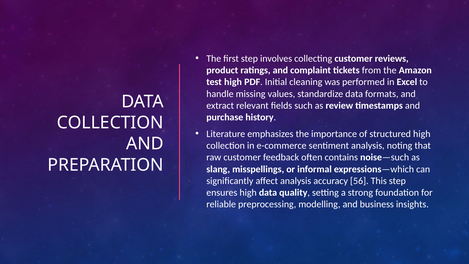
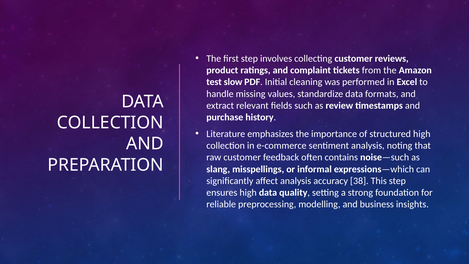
test high: high -> slow
56: 56 -> 38
